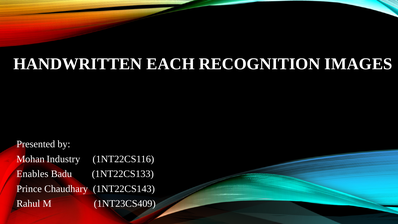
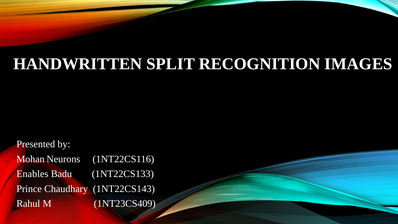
EACH: EACH -> SPLIT
Industry: Industry -> Neurons
